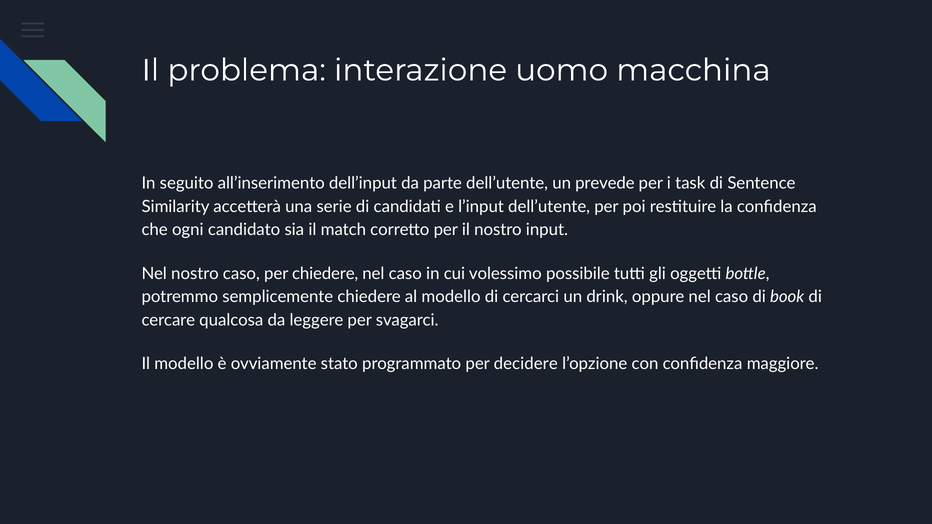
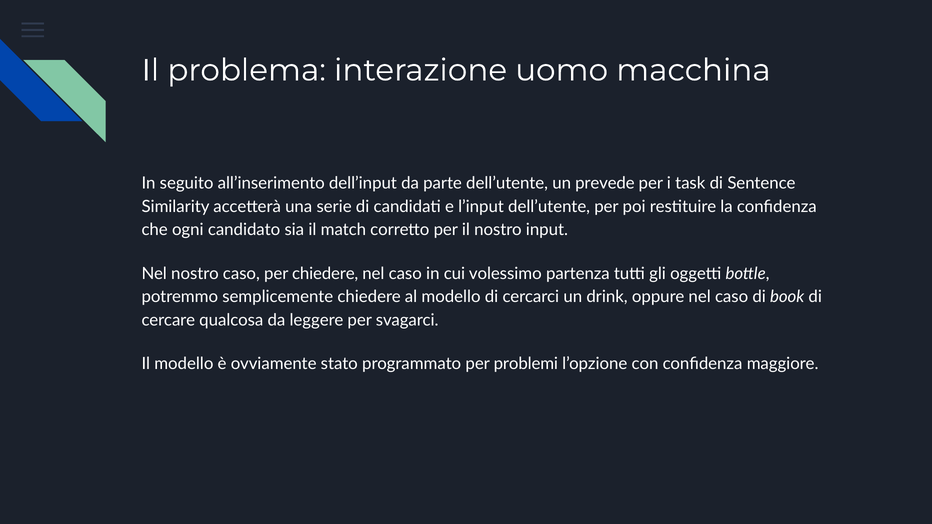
possibile: possibile -> partenza
decidere: decidere -> problemi
